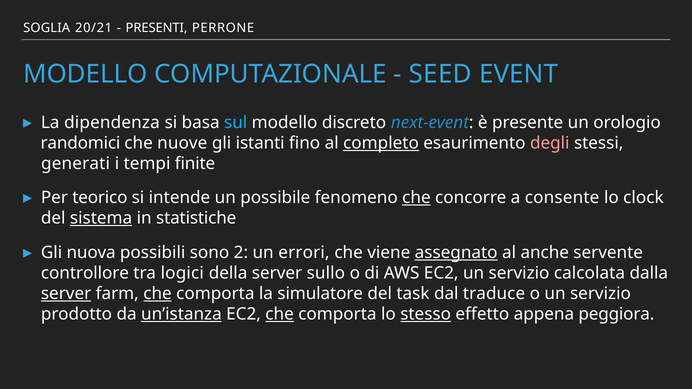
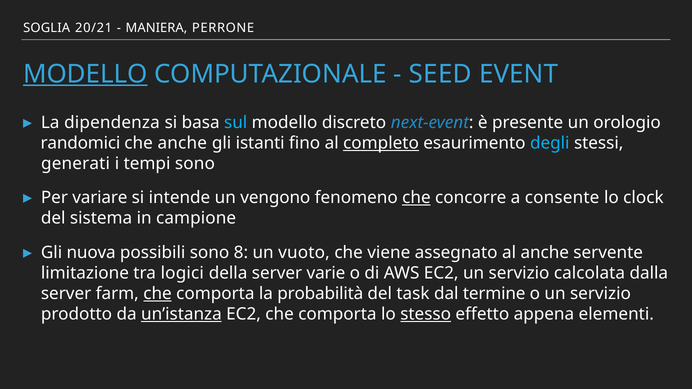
PRESENTI: PRESENTI -> MANIERA
MODELLO at (85, 74) underline: none -> present
che nuove: nuove -> anche
degli colour: pink -> light blue
tempi finite: finite -> sono
teorico: teorico -> variare
possibile: possibile -> vengono
sistema underline: present -> none
statistiche: statistiche -> campione
2: 2 -> 8
errori: errori -> vuoto
assegnato underline: present -> none
controllore: controllore -> limitazione
sullo: sullo -> varie
server at (66, 294) underline: present -> none
simulatore: simulatore -> probabilità
traduce: traduce -> termine
che at (280, 314) underline: present -> none
peggiora: peggiora -> elementi
